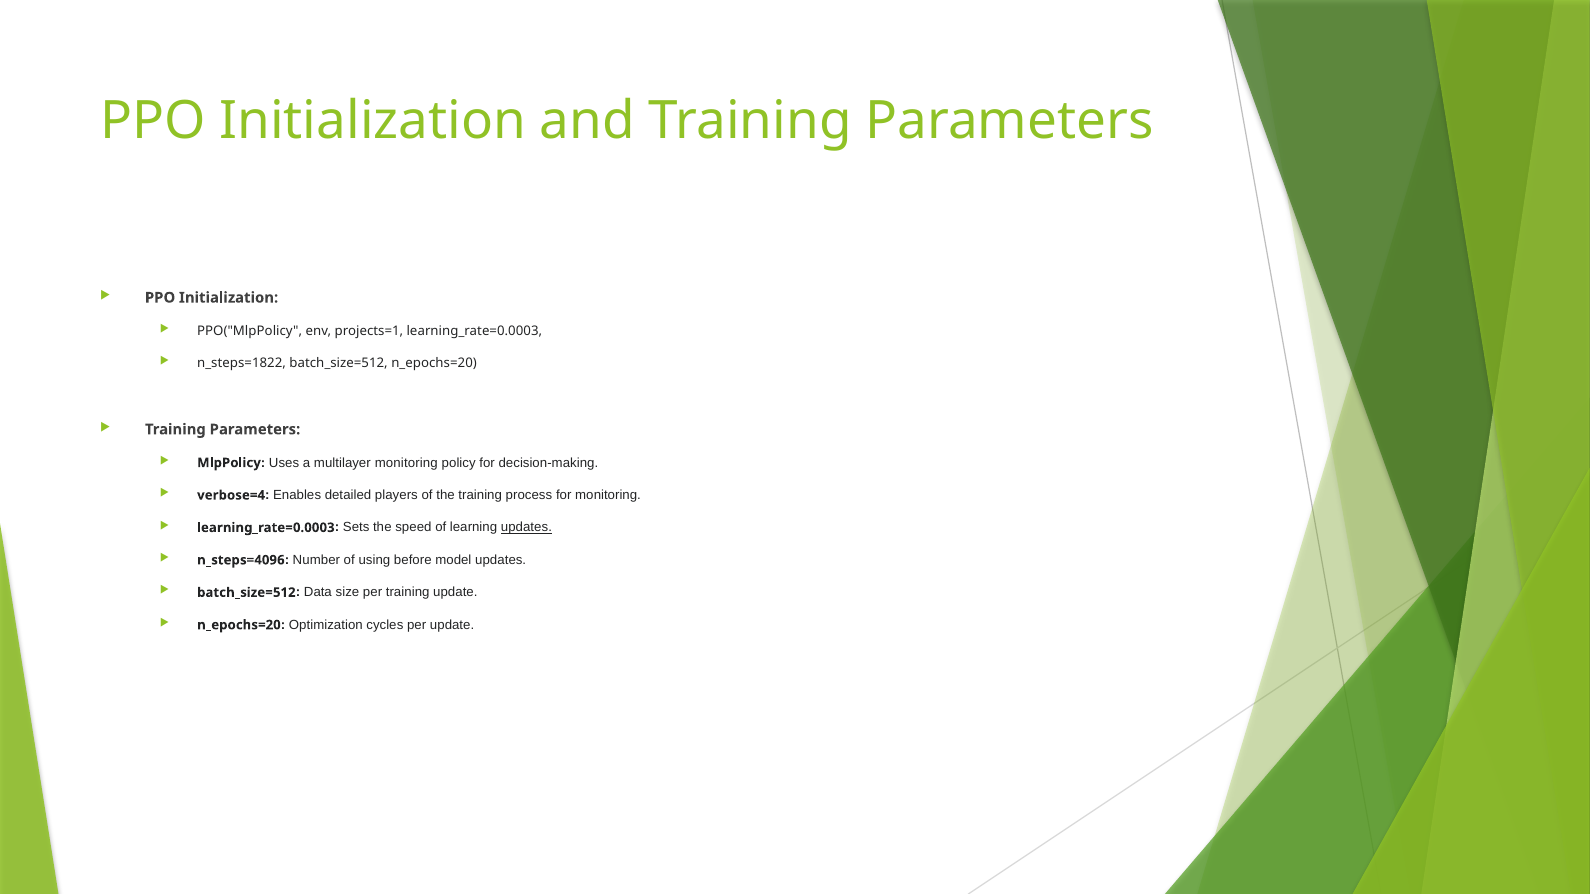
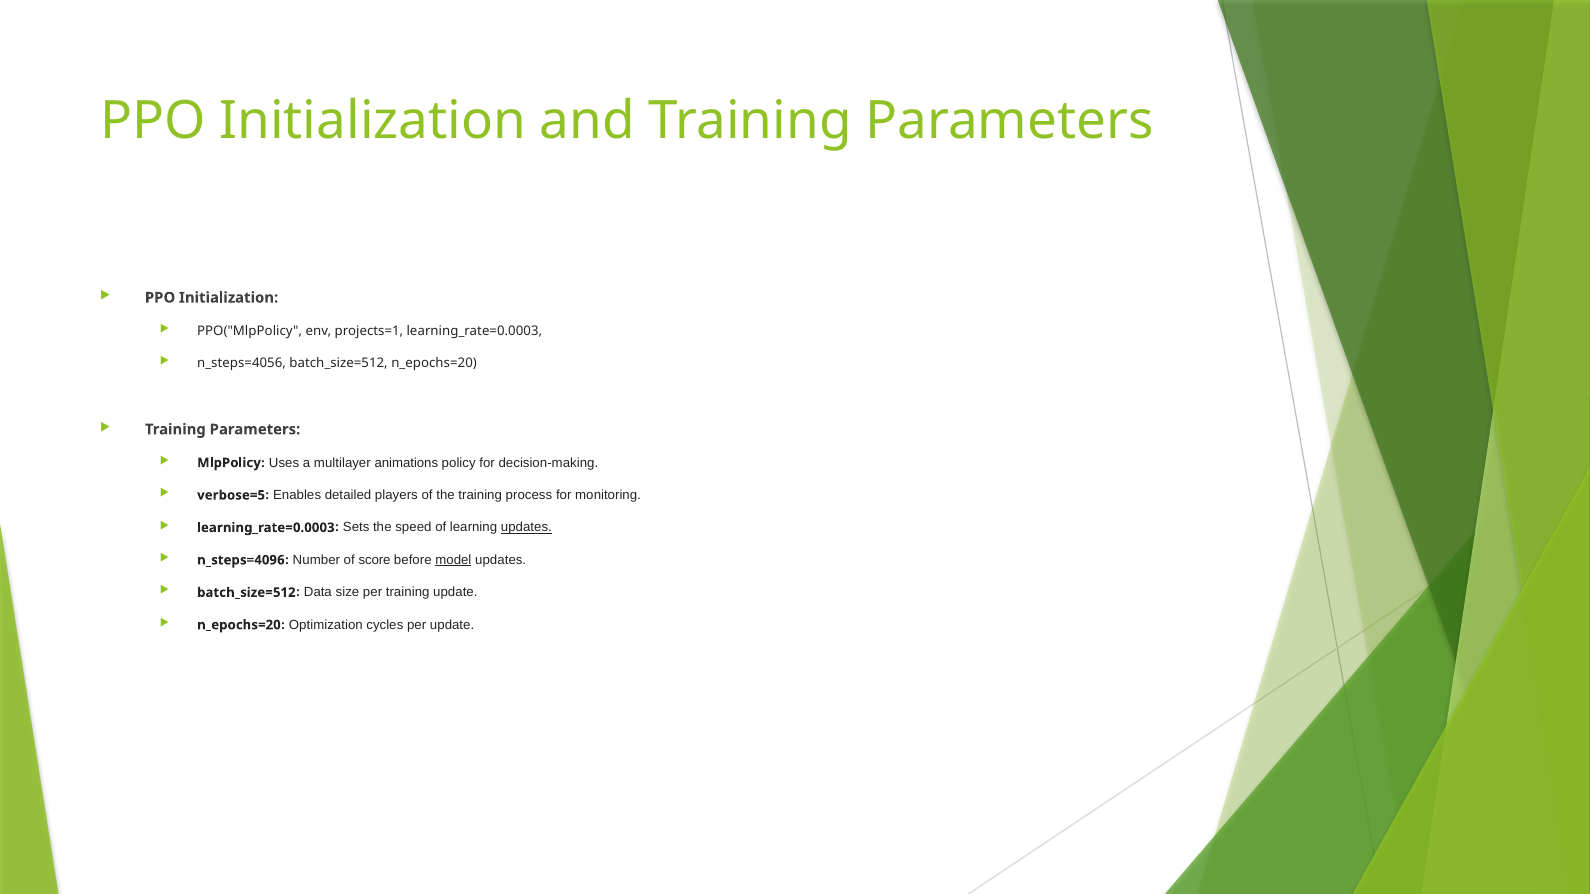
n_steps=1822: n_steps=1822 -> n_steps=4056
multilayer monitoring: monitoring -> animations
verbose=4: verbose=4 -> verbose=5
using: using -> score
model underline: none -> present
